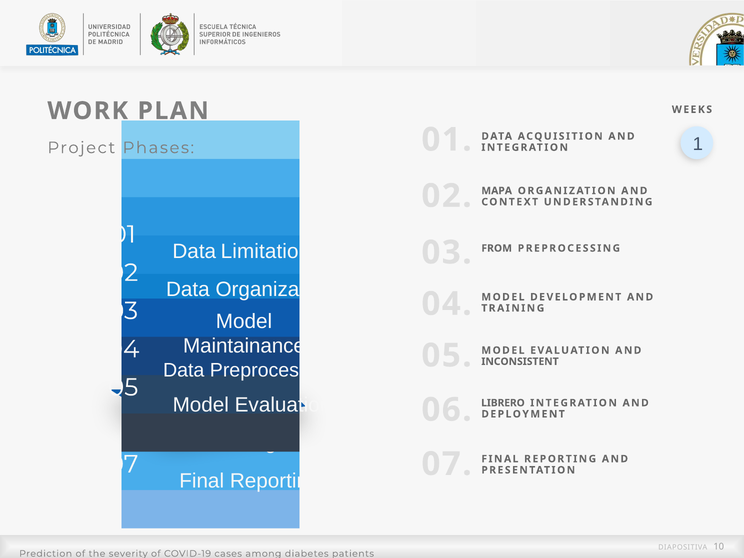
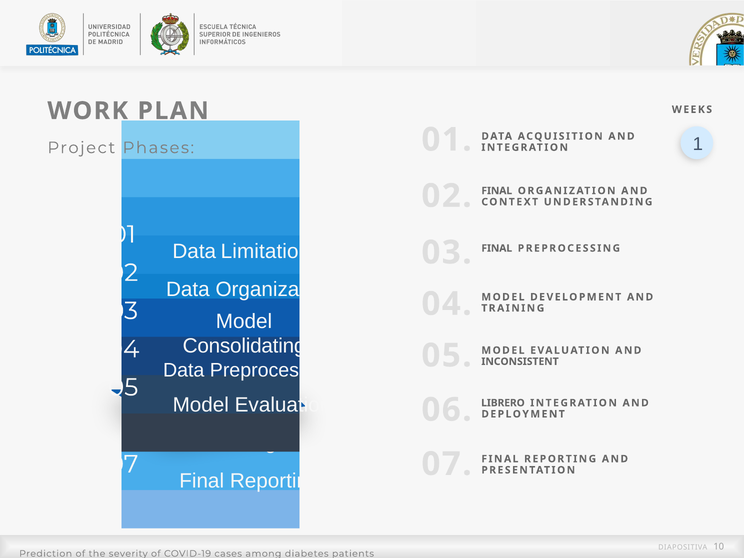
MAPA at (497, 191): MAPA -> FINAL
FROM at (497, 248): FROM -> FINAL
Maintainance: Maintainance -> Consolidating
